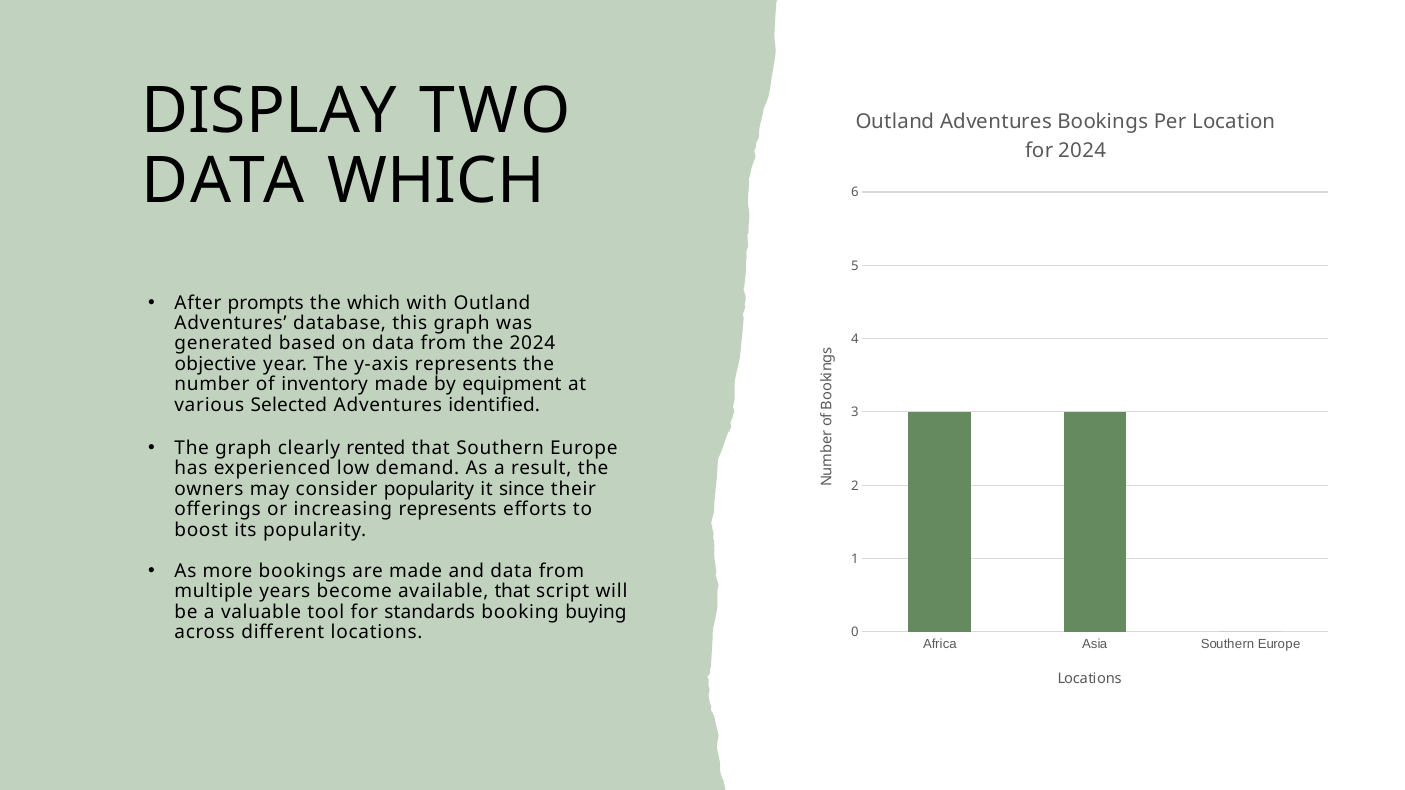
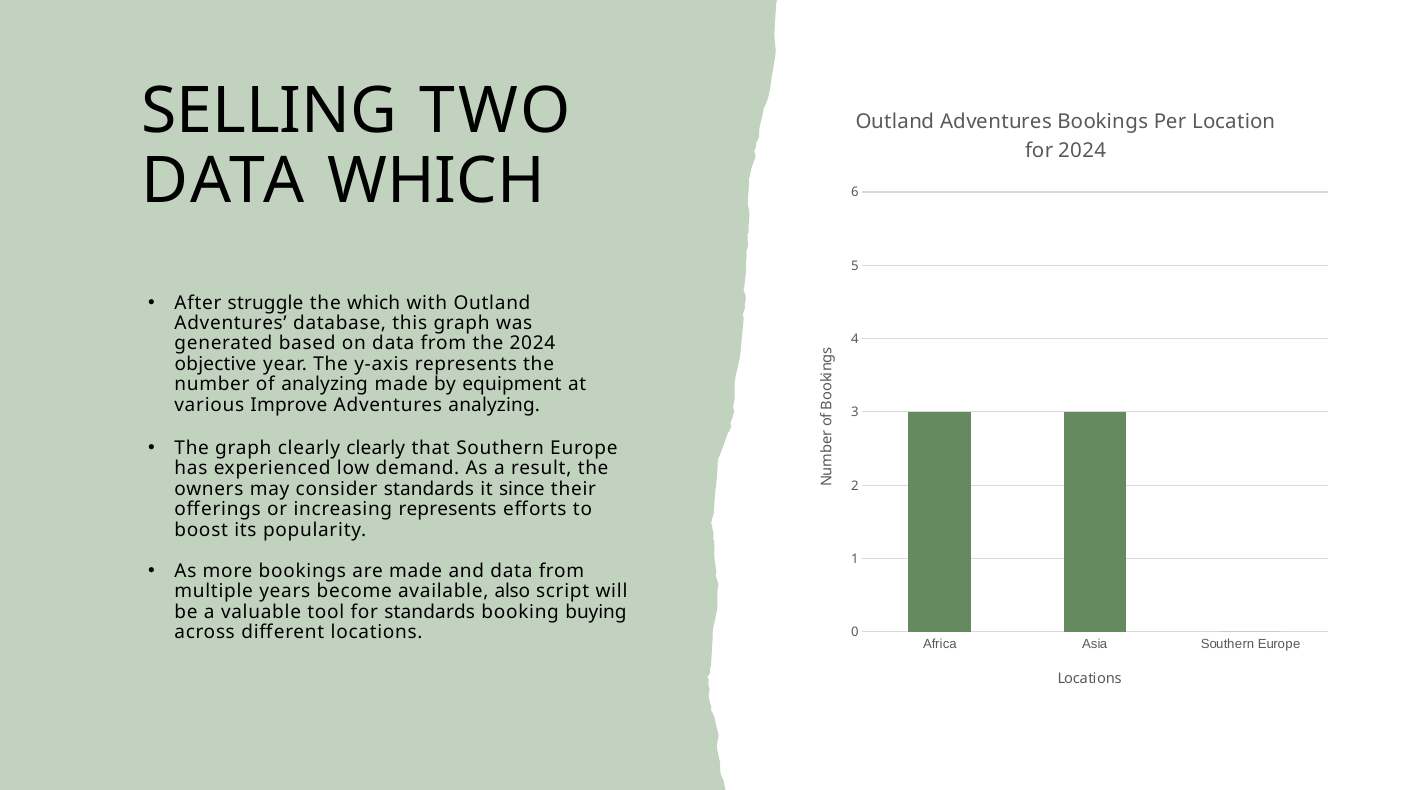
DISPLAY: DISPLAY -> SELLING
prompts: prompts -> struggle
of inventory: inventory -> analyzing
Selected: Selected -> Improve
Adventures identified: identified -> analyzing
clearly rented: rented -> clearly
consider popularity: popularity -> standards
available that: that -> also
